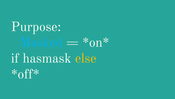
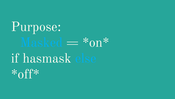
else colour: yellow -> light blue
